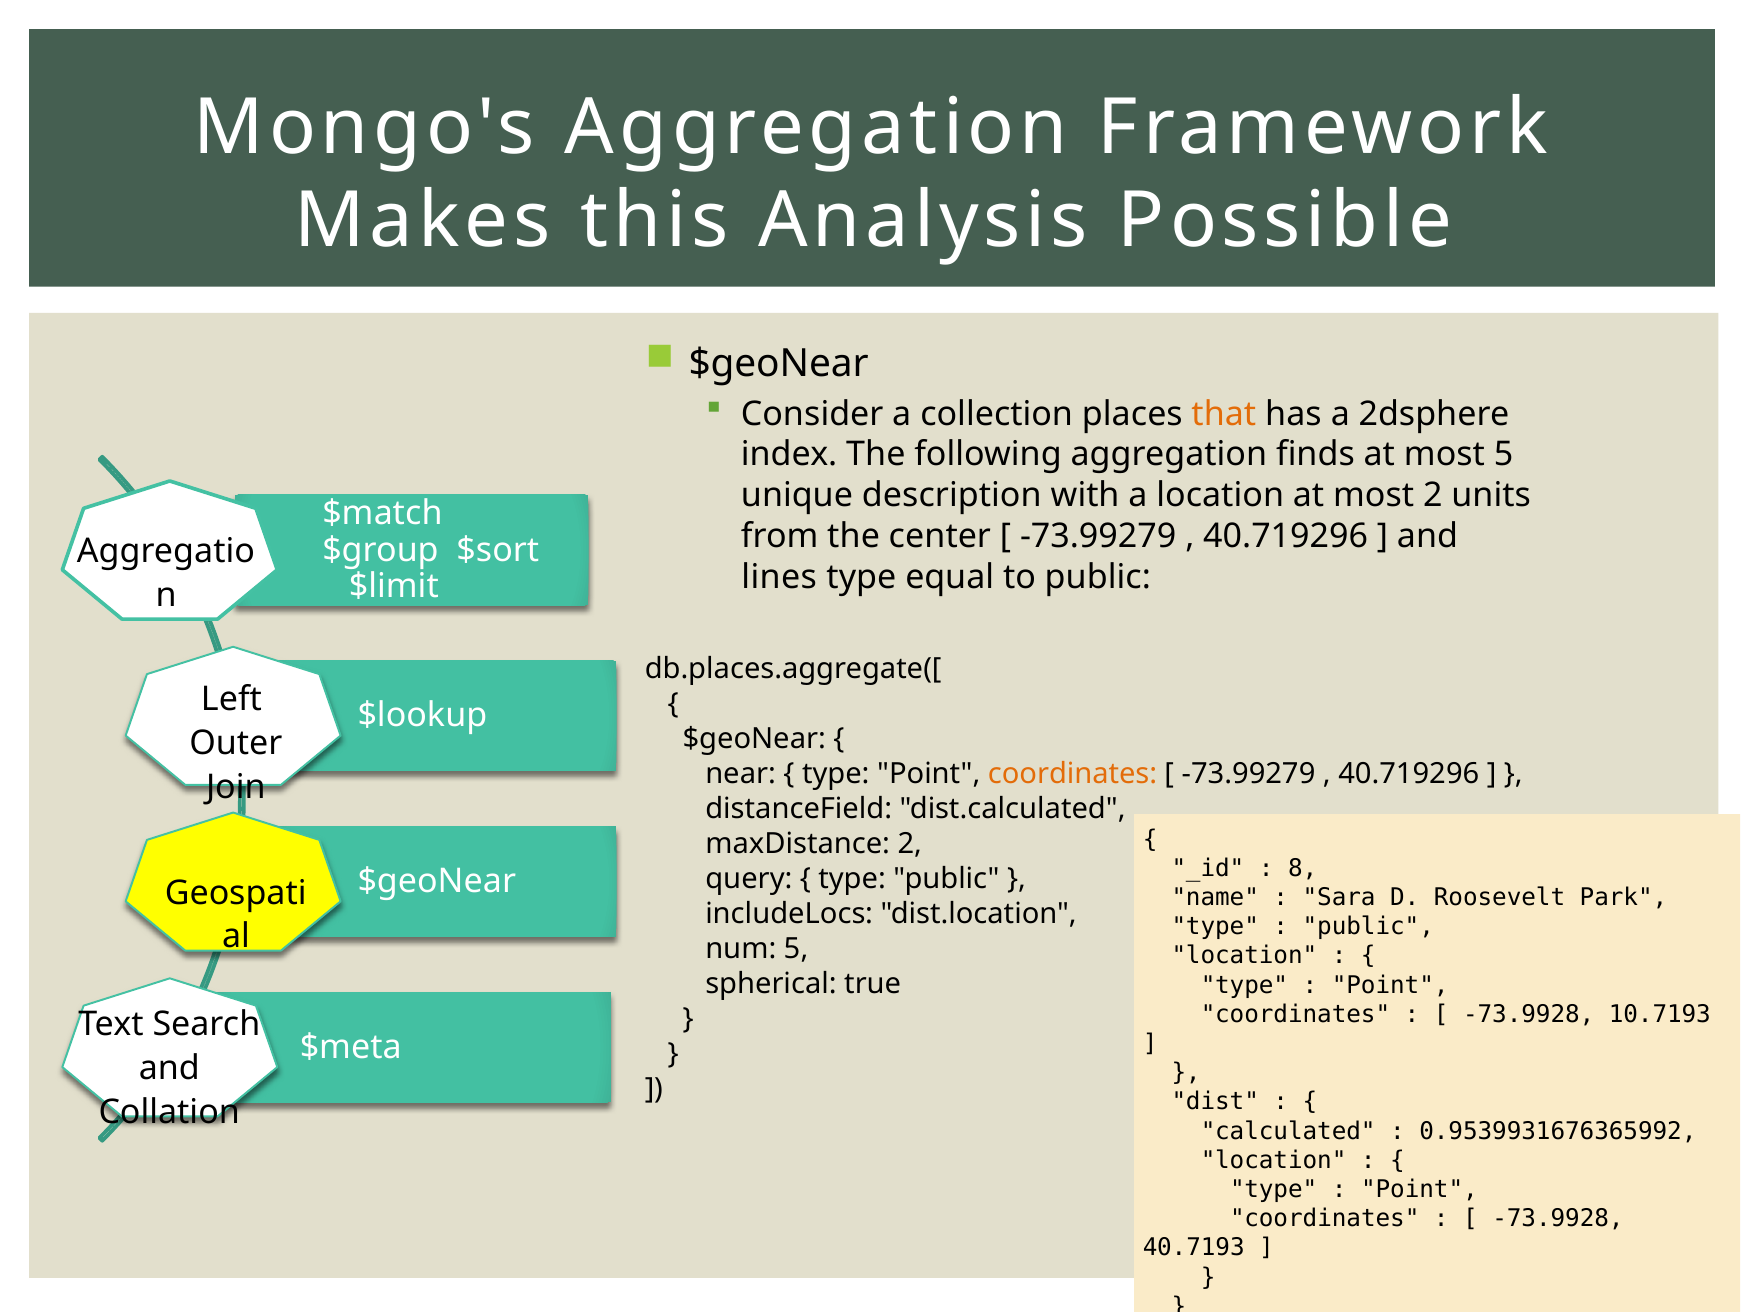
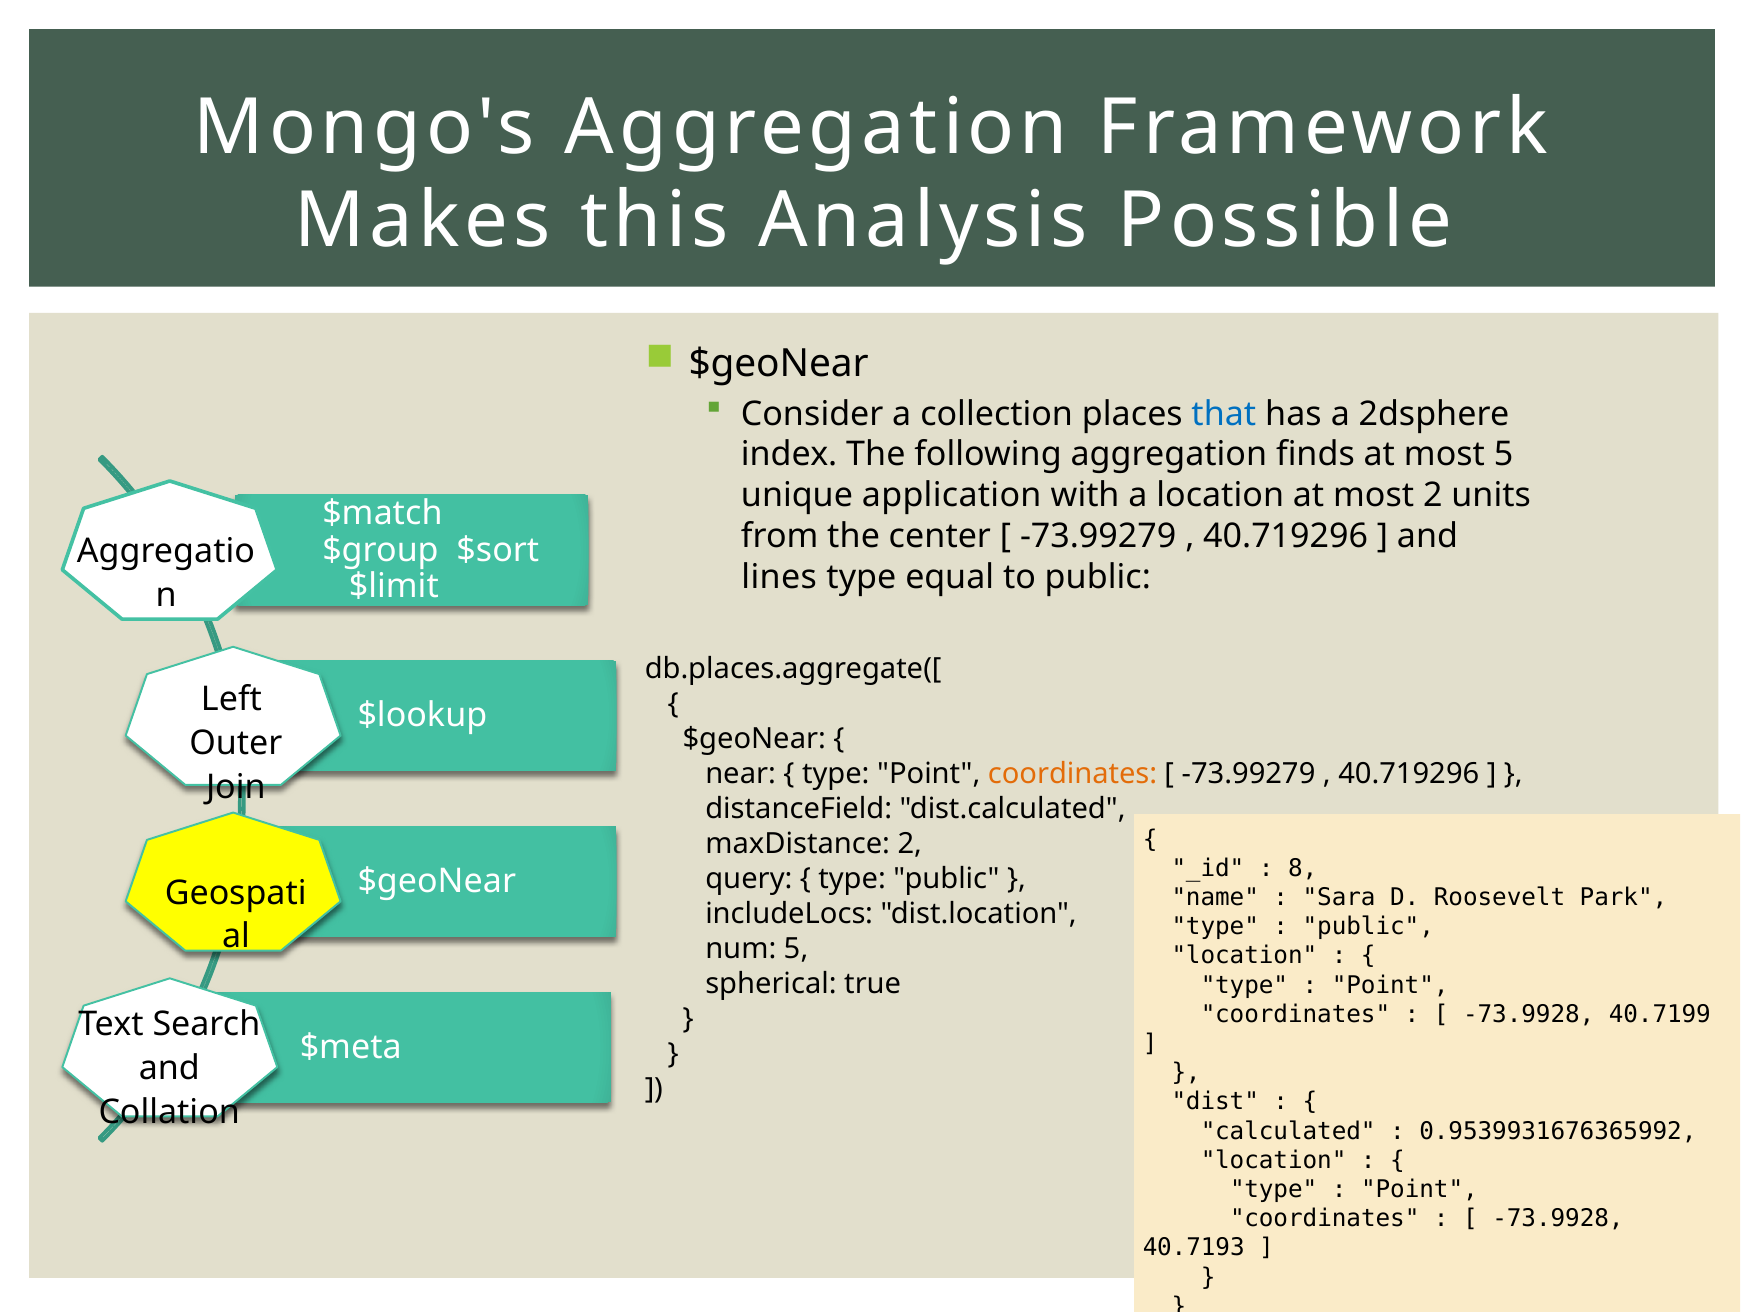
that colour: orange -> blue
description: description -> application
10.7193: 10.7193 -> 40.7199
